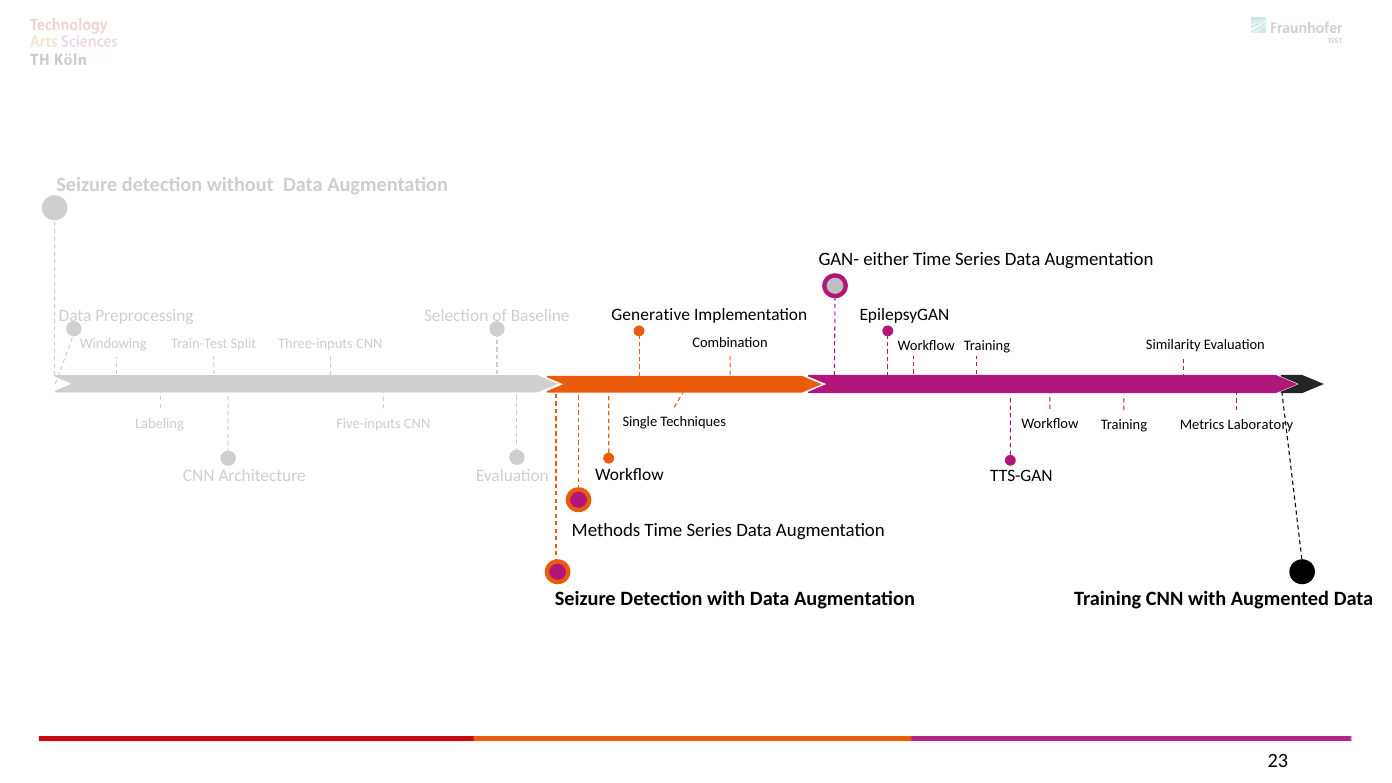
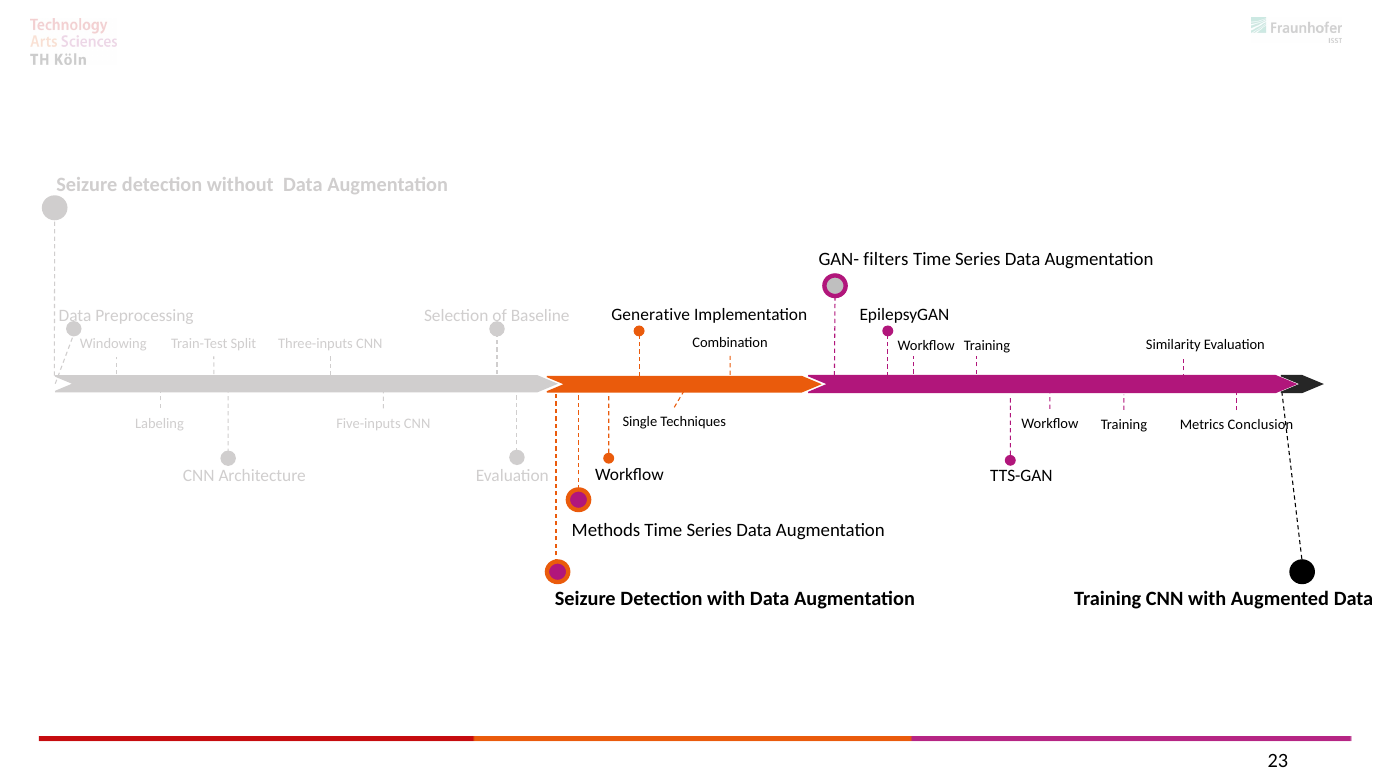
either: either -> filters
Laboratory: Laboratory -> Conclusion
